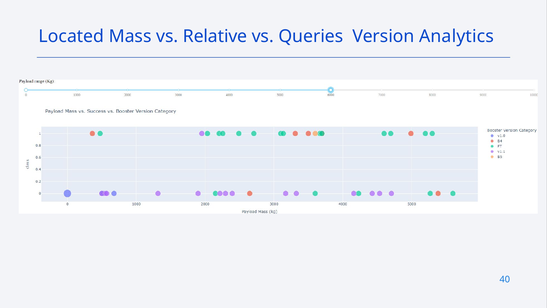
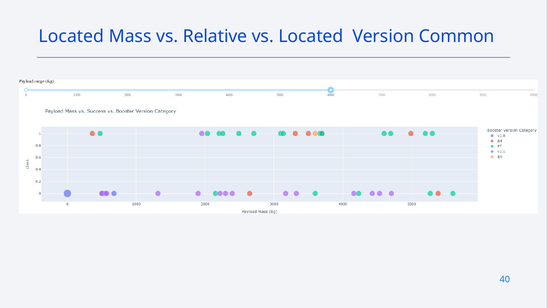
vs Queries: Queries -> Located
Analytics: Analytics -> Common
